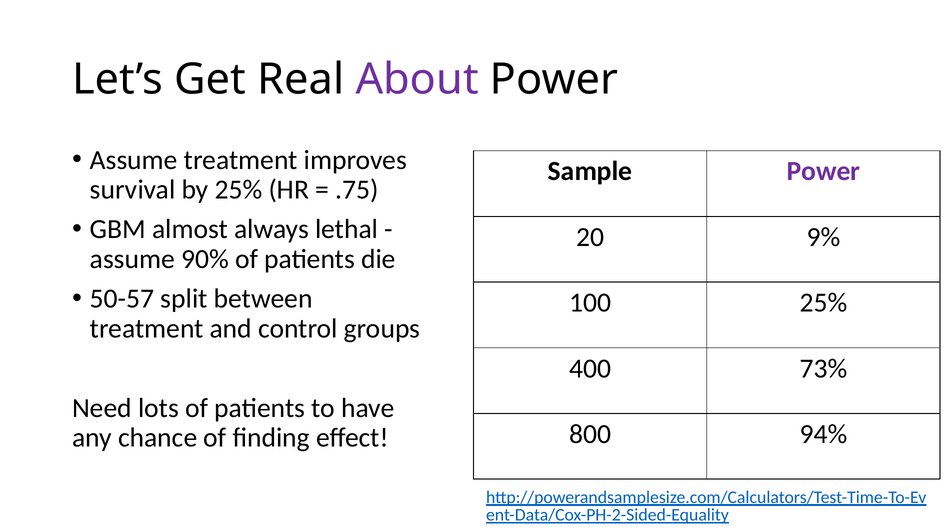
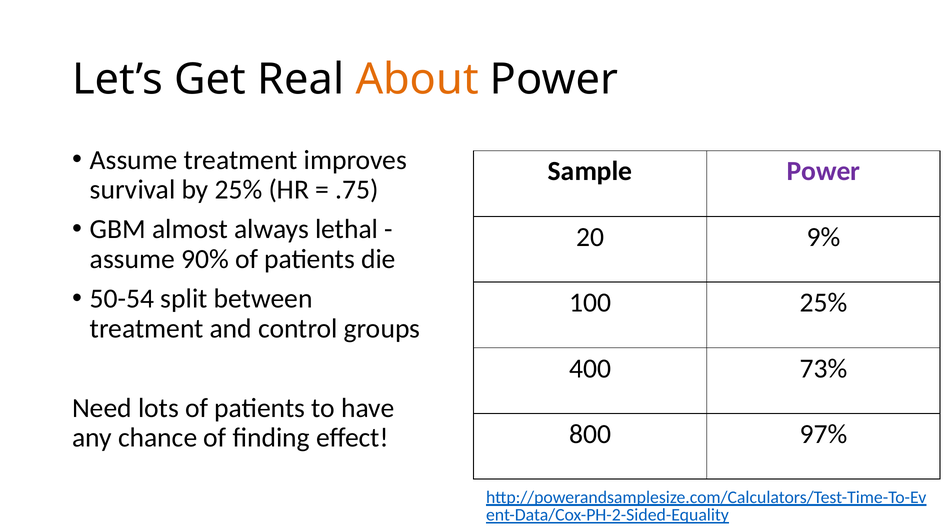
About colour: purple -> orange
50-57: 50-57 -> 50-54
94%: 94% -> 97%
